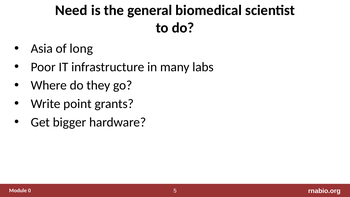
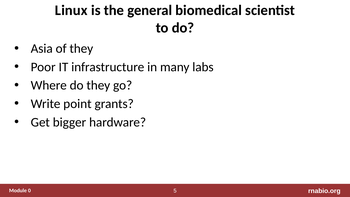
Need: Need -> Linux
of long: long -> they
